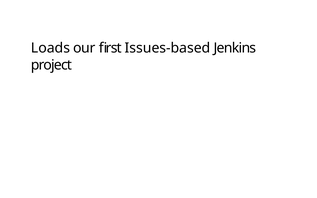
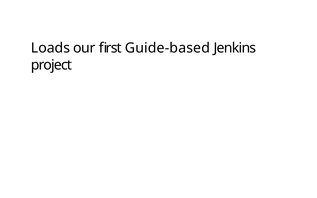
Issues-based: Issues-based -> Guide-based
